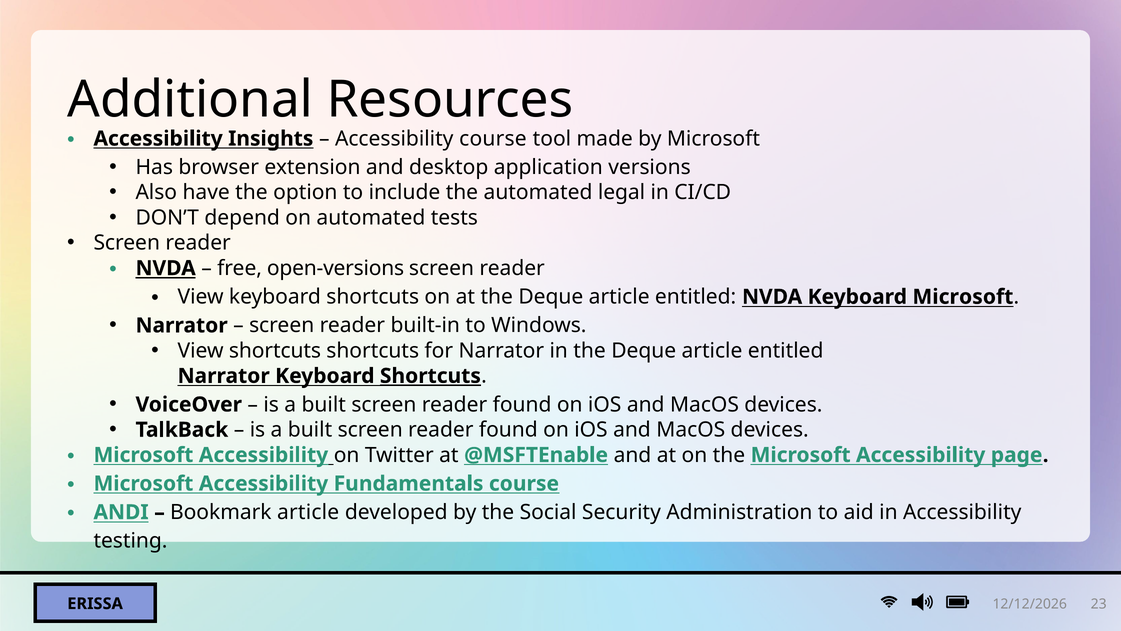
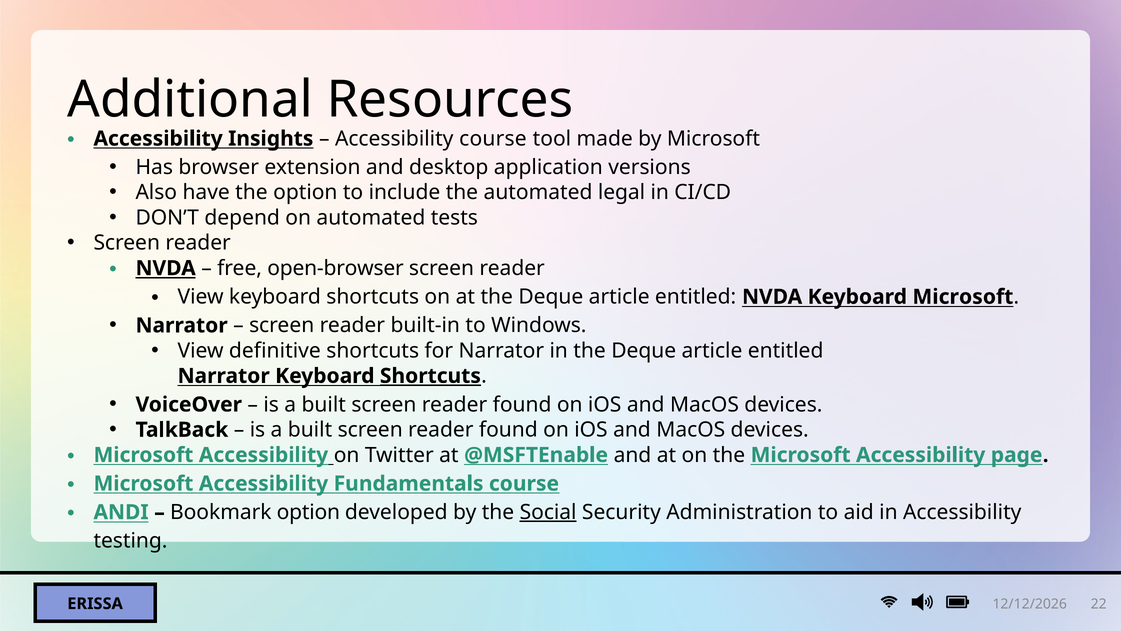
open-versions: open-versions -> open-browser
View shortcuts: shortcuts -> definitive
Bookmark article: article -> option
Social underline: none -> present
23: 23 -> 22
